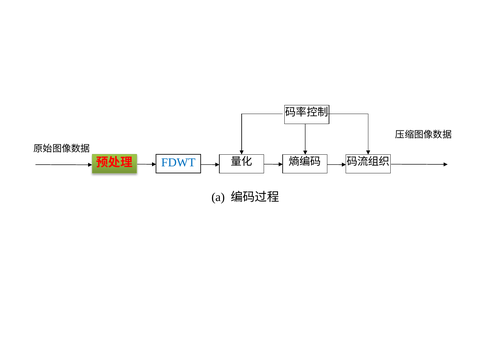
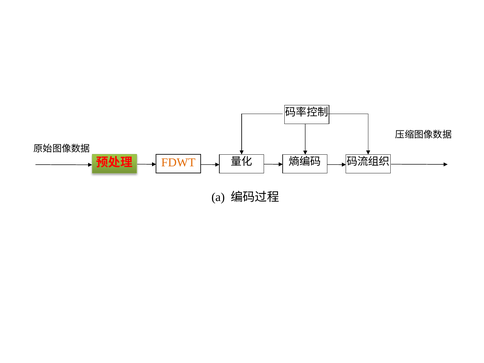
FDWT colour: blue -> orange
